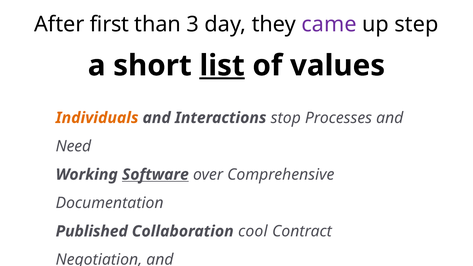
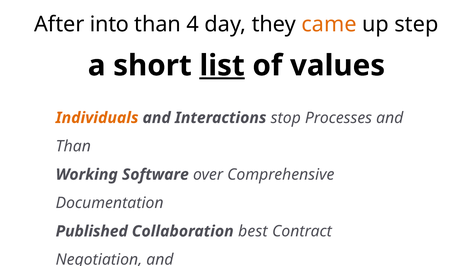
first: first -> into
3: 3 -> 4
came colour: purple -> orange
Need at (73, 146): Need -> Than
Software underline: present -> none
cool: cool -> best
